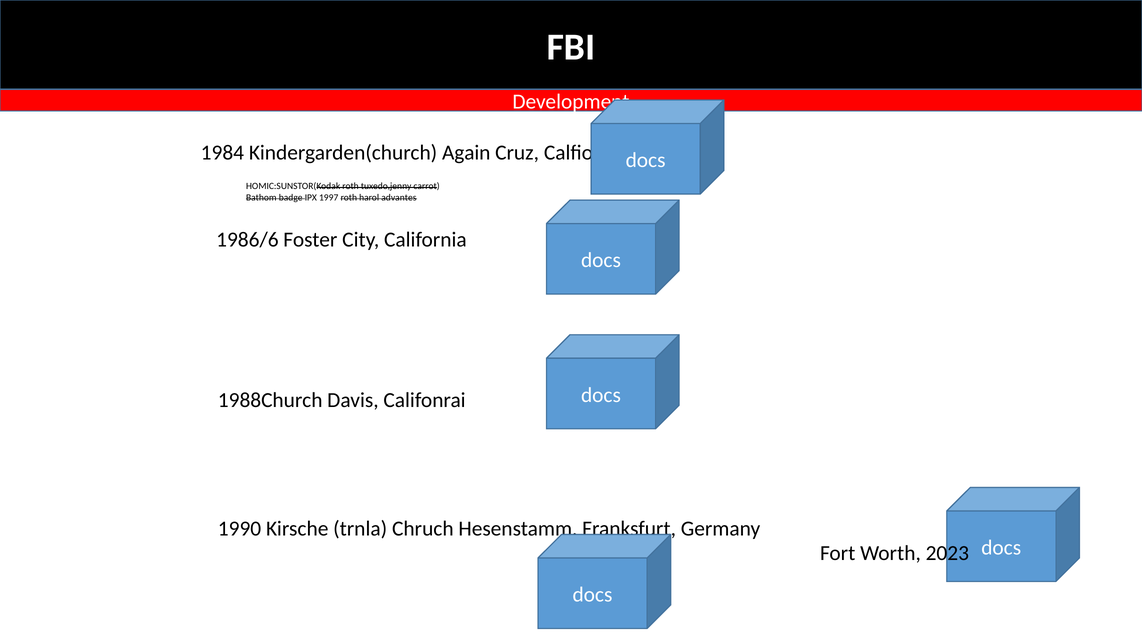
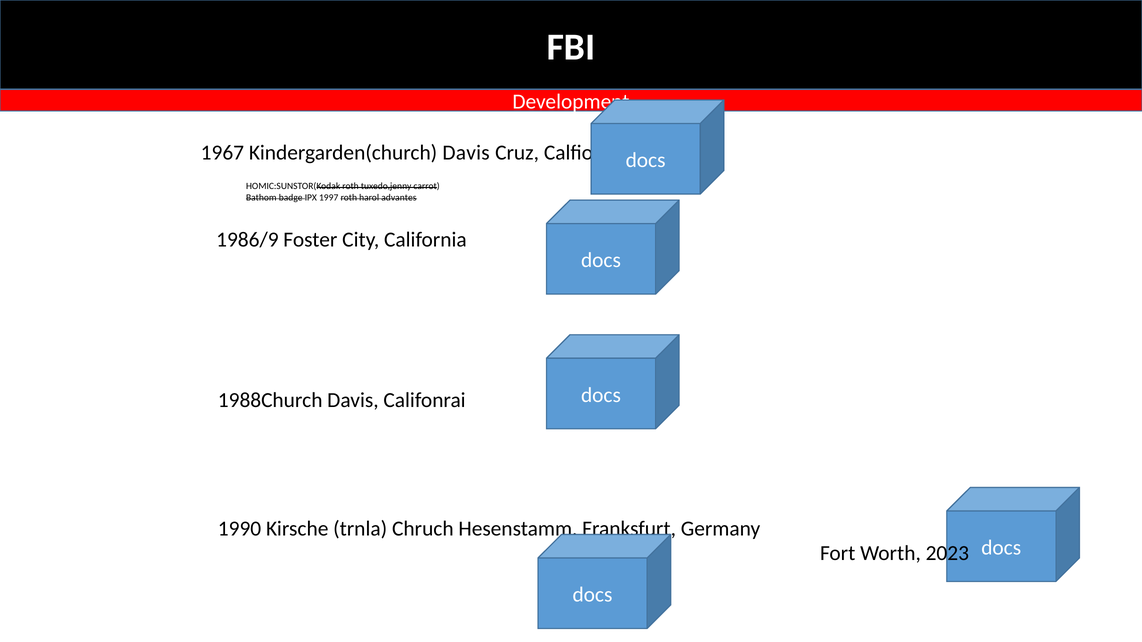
1984: 1984 -> 1967
Kindergarden(church Again: Again -> Davis
1986/6: 1986/6 -> 1986/9
